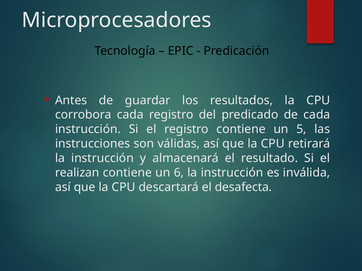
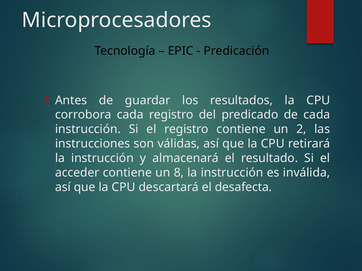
5: 5 -> 2
realizan: realizan -> acceder
6: 6 -> 8
